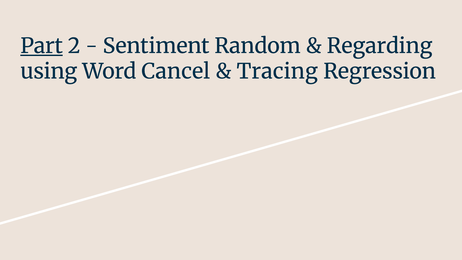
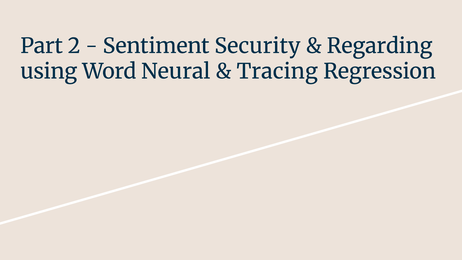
Part underline: present -> none
Random: Random -> Security
Cancel: Cancel -> Neural
